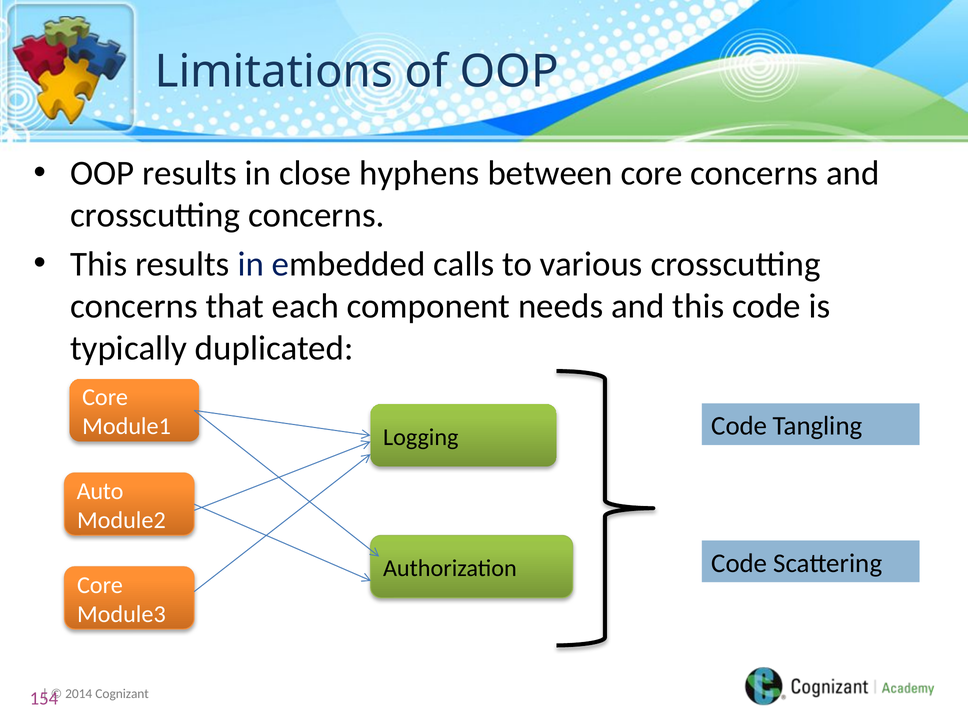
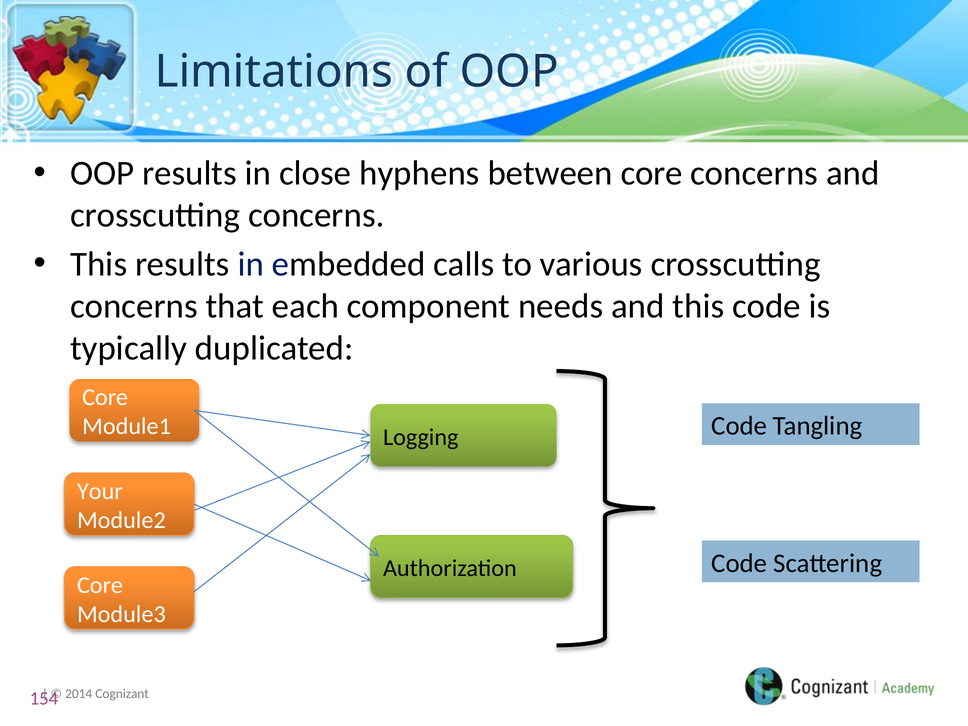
Auto: Auto -> Your
